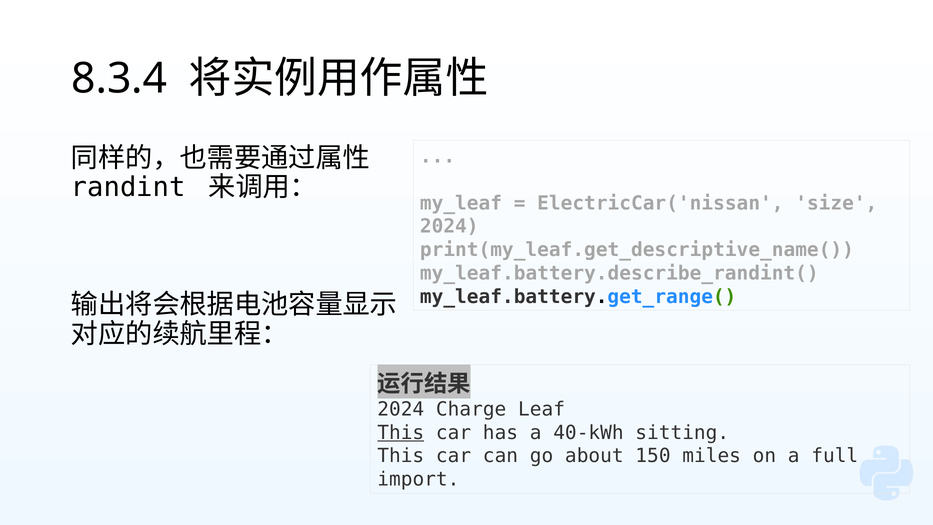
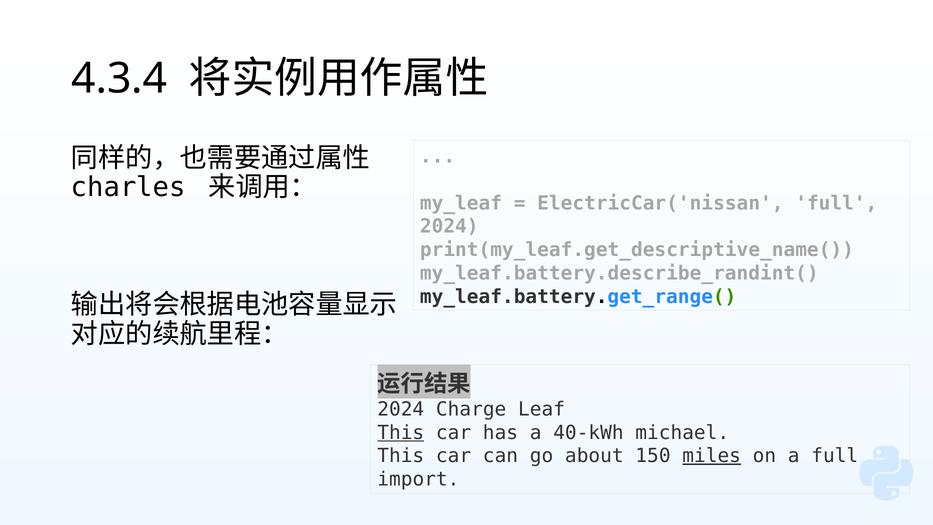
8.3.4: 8.3.4 -> 4.3.4
randint: randint -> charles
ElectricCar('nissan size: size -> full
sitting: sitting -> michael
miles underline: none -> present
